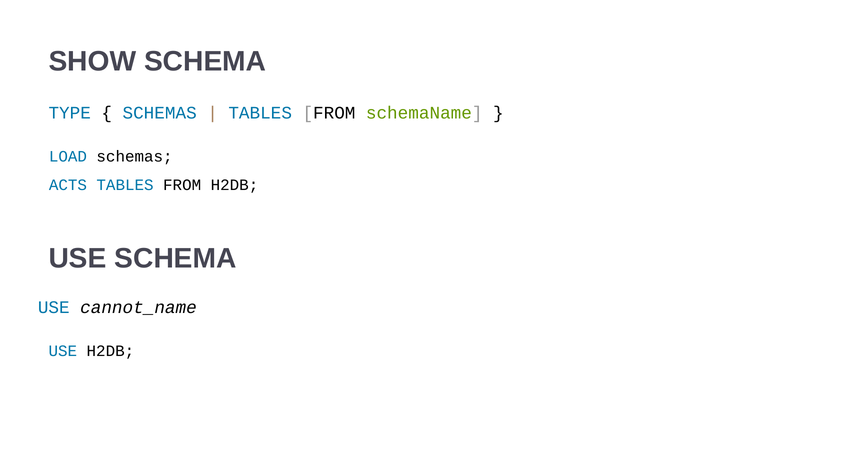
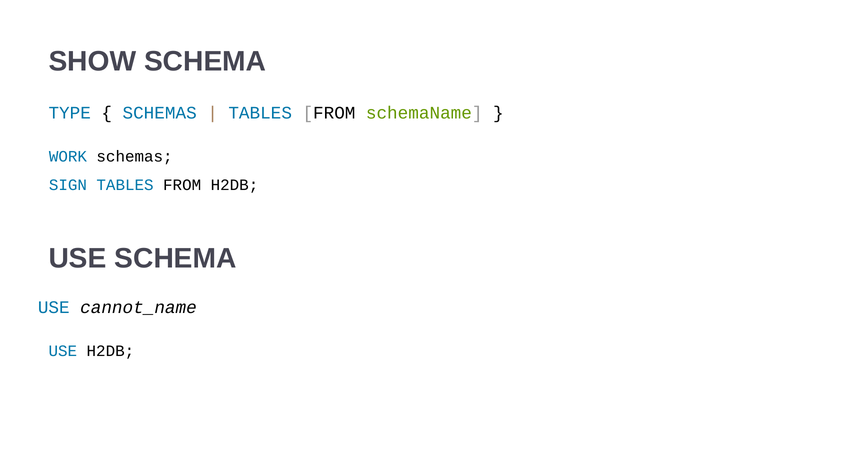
LOAD: LOAD -> WORK
ACTS: ACTS -> SIGN
